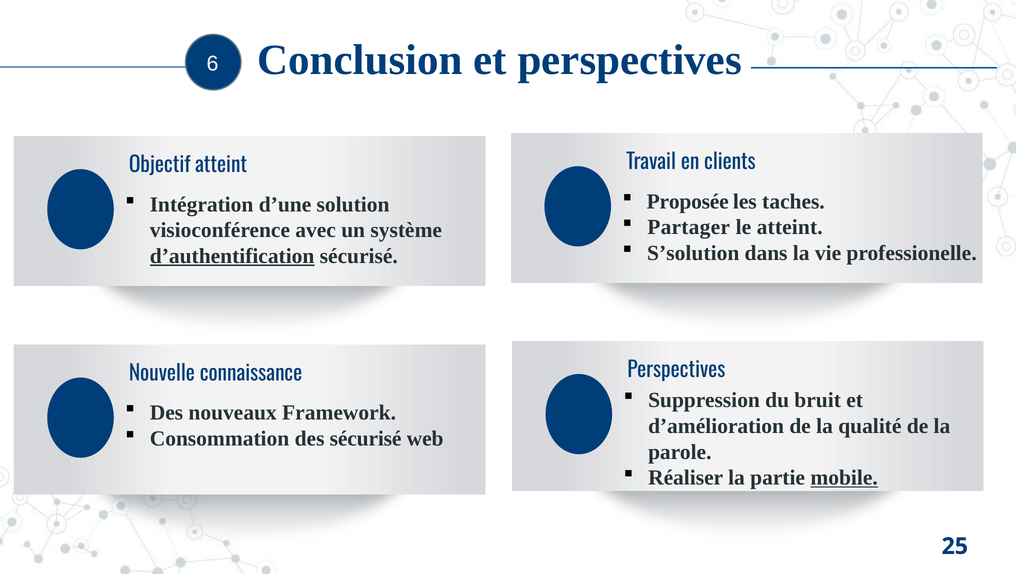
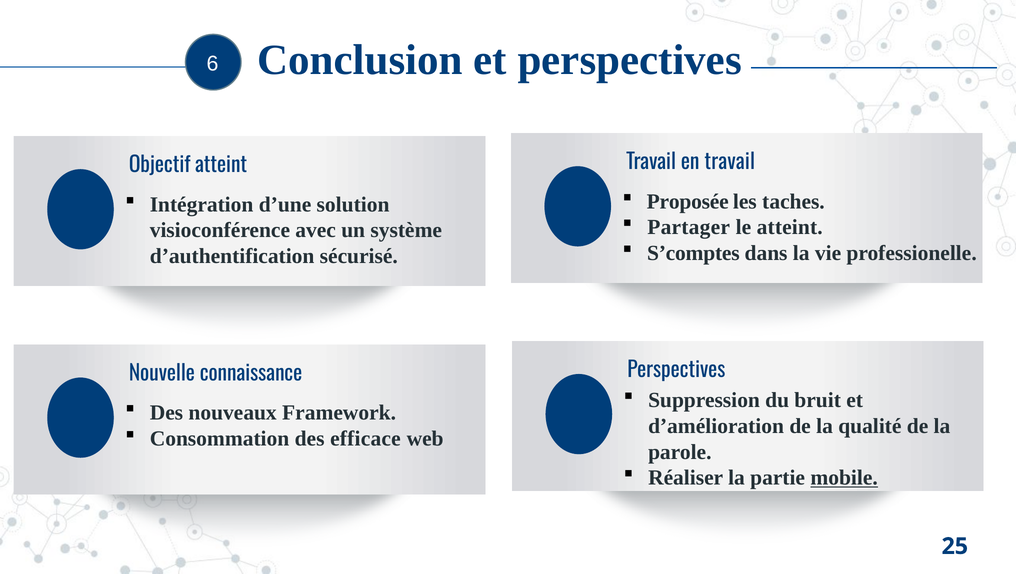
en clients: clients -> travail
S’solution: S’solution -> S’comptes
d’authentification underline: present -> none
des sécurisé: sécurisé -> efficace
